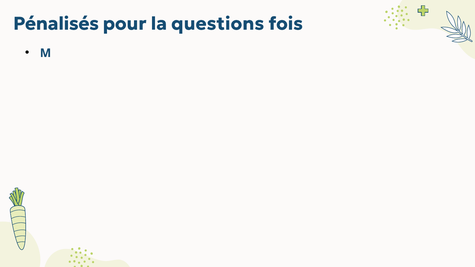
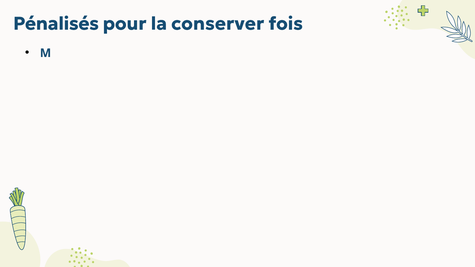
questions: questions -> conserver
